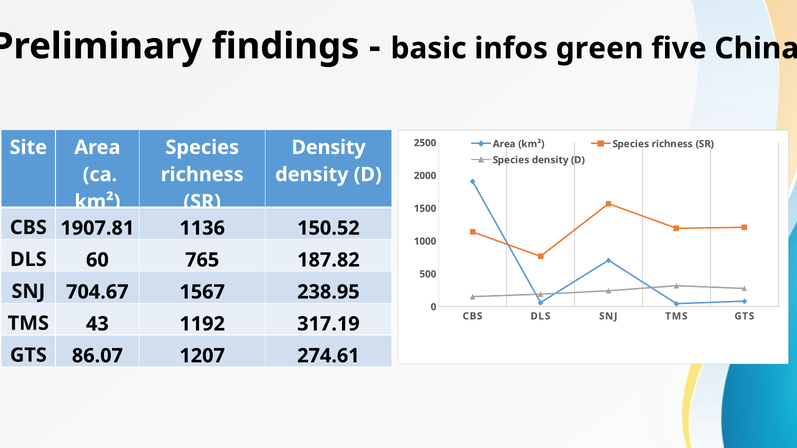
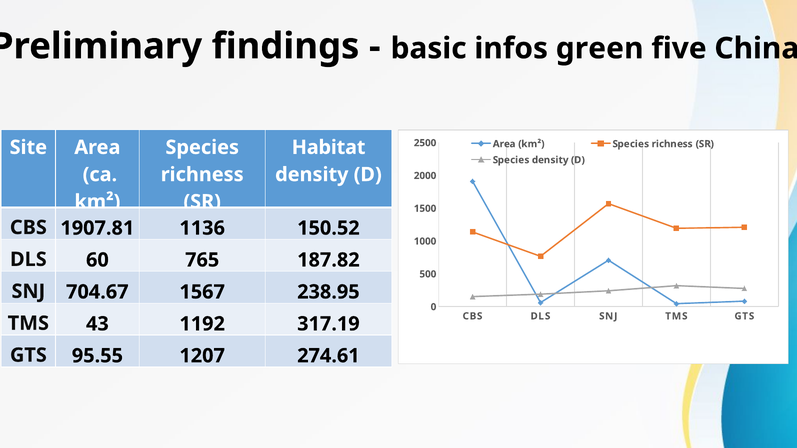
Density at (329, 147): Density -> Habitat
86.07: 86.07 -> 95.55
